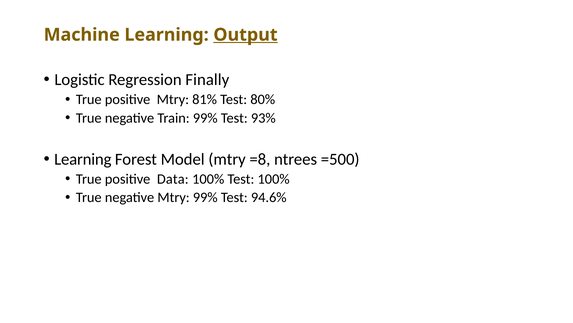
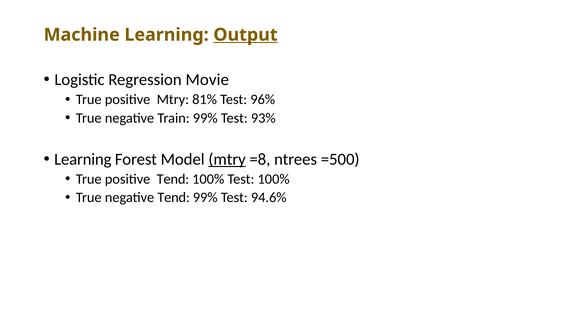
Finally: Finally -> Movie
80%: 80% -> 96%
mtry at (227, 159) underline: none -> present
positive Data: Data -> Tend
negative Mtry: Mtry -> Tend
